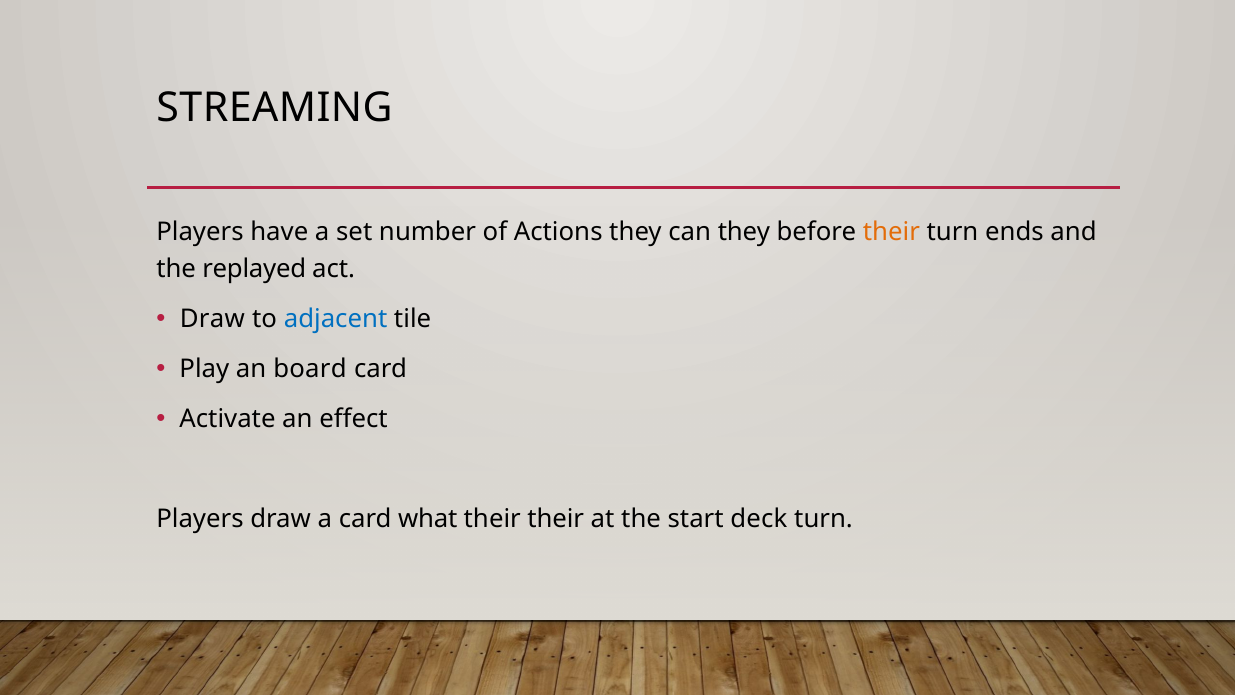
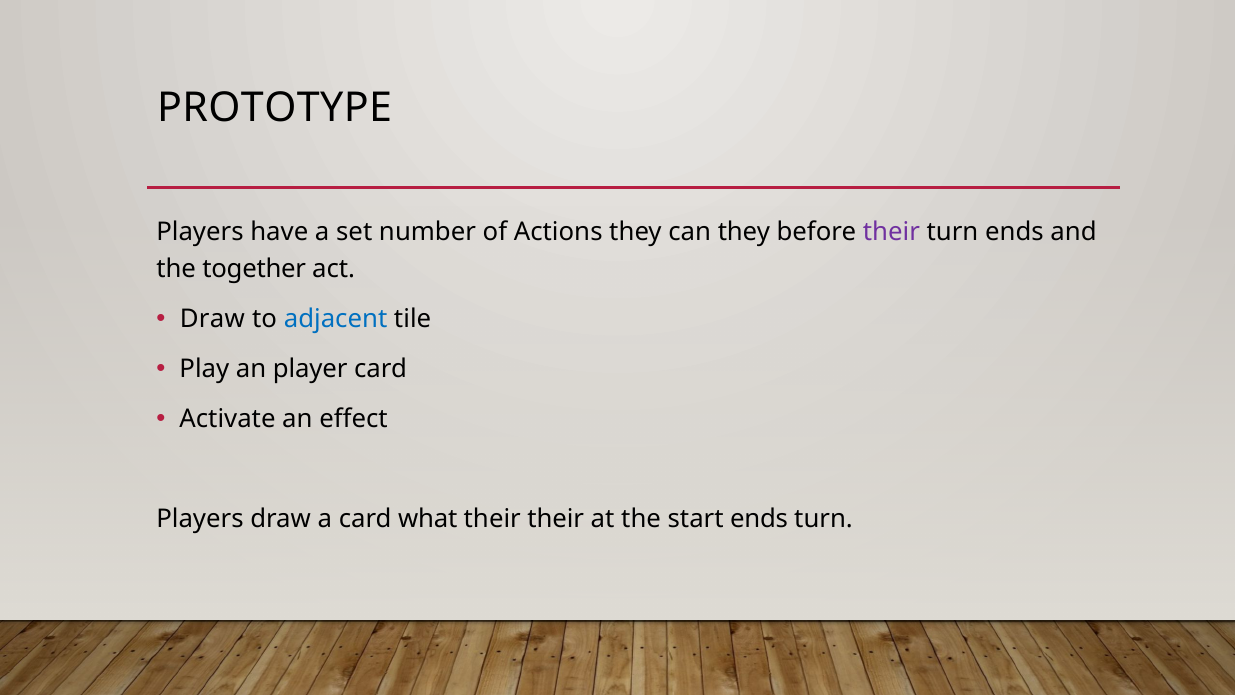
STREAMING: STREAMING -> PROTOTYPE
their at (891, 232) colour: orange -> purple
replayed: replayed -> together
board: board -> player
start deck: deck -> ends
